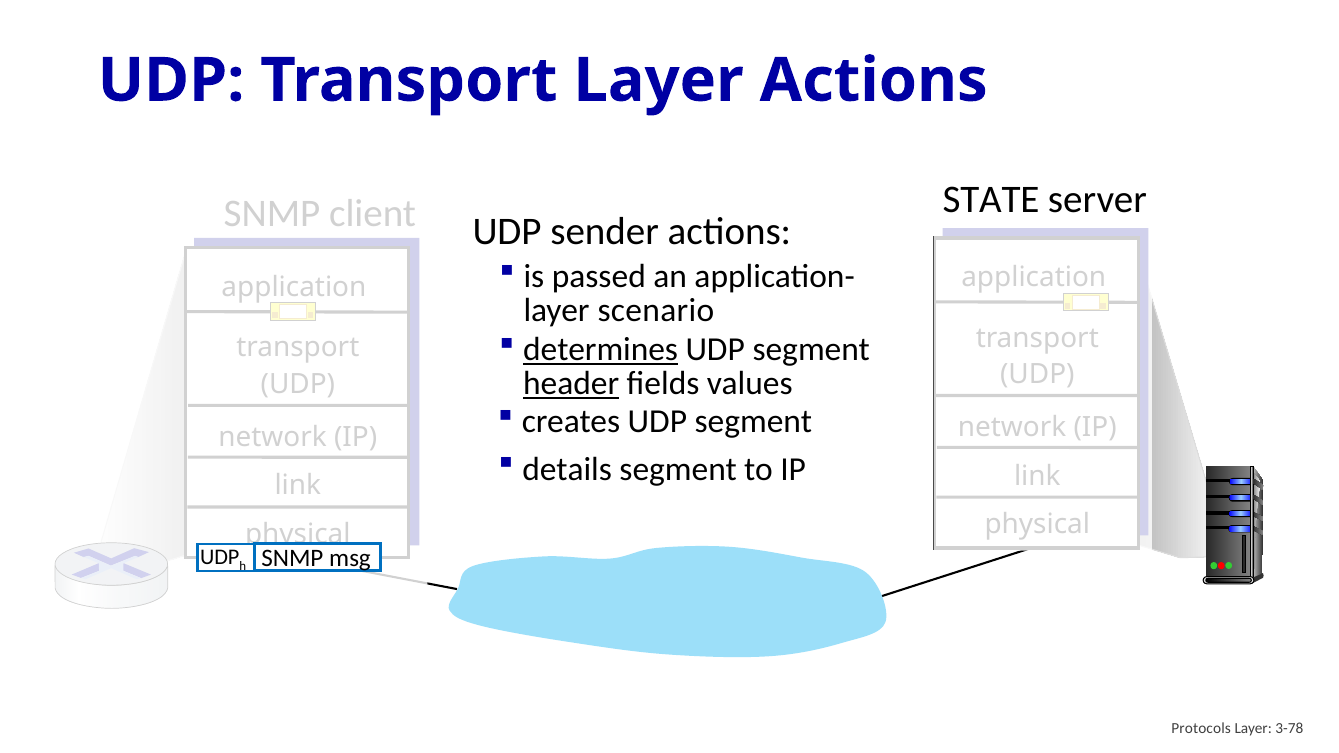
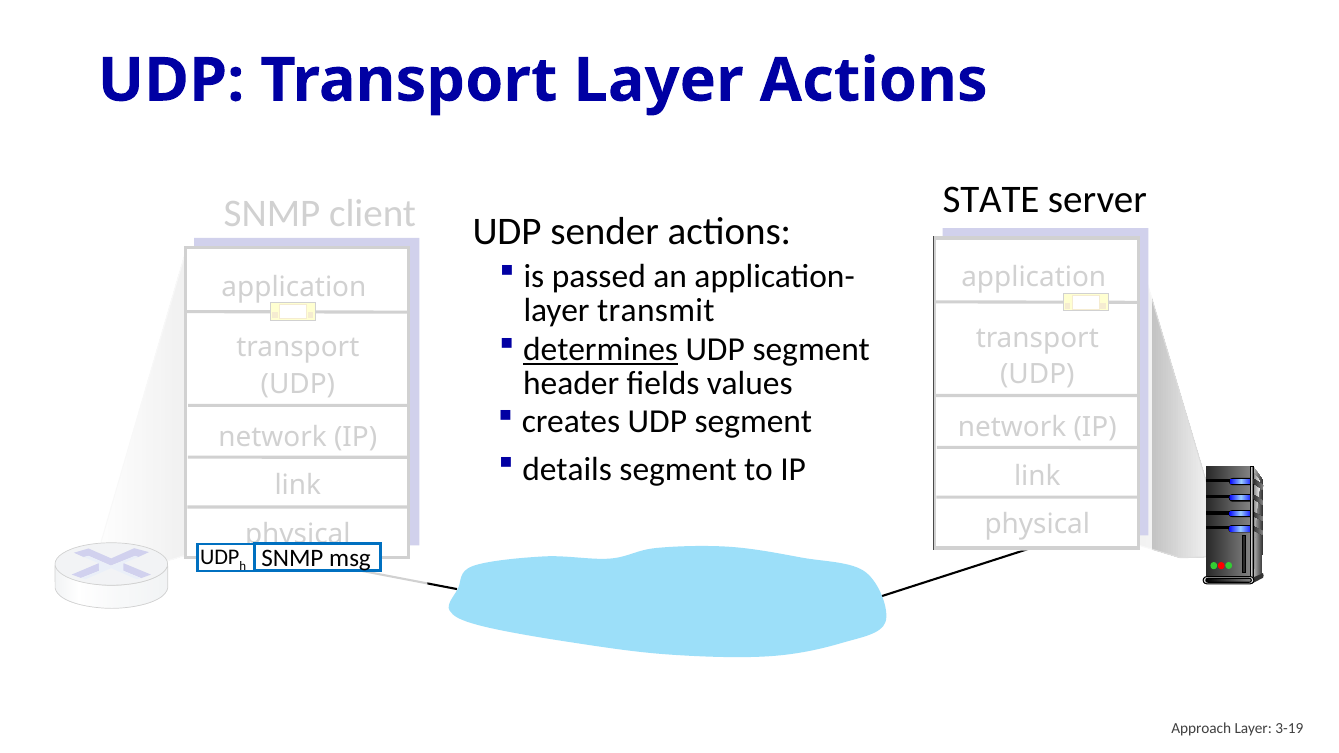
scenario: scenario -> transmit
header underline: present -> none
Protocols: Protocols -> Approach
3-78: 3-78 -> 3-19
